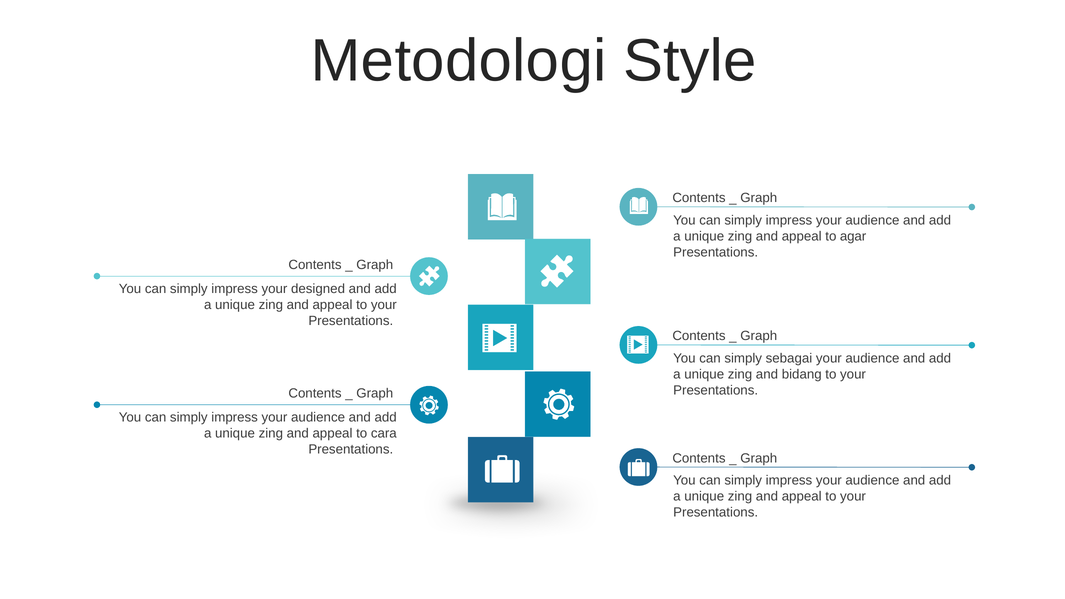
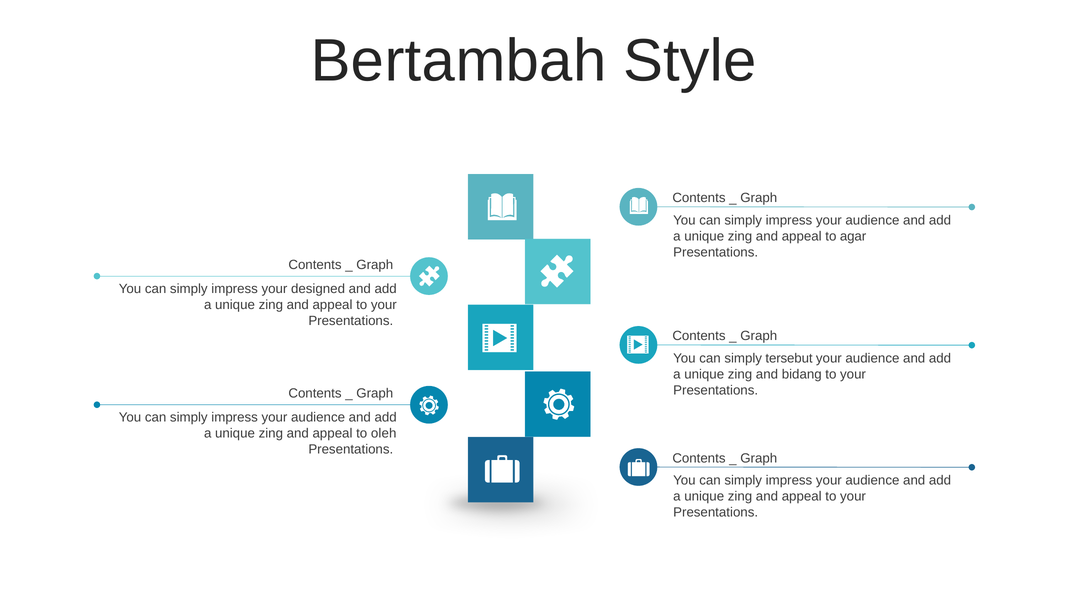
Metodologi: Metodologi -> Bertambah
sebagai: sebagai -> tersebut
cara: cara -> oleh
